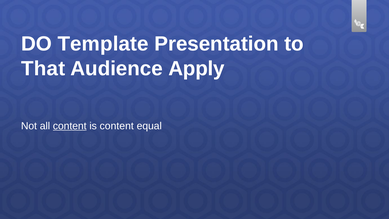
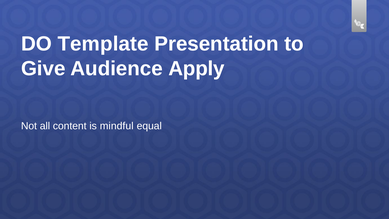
That: That -> Give
content at (70, 126) underline: present -> none
is content: content -> mindful
